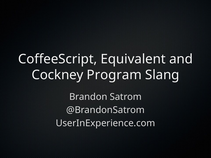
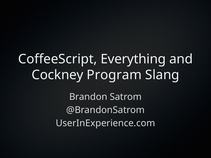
Equivalent: Equivalent -> Everything
